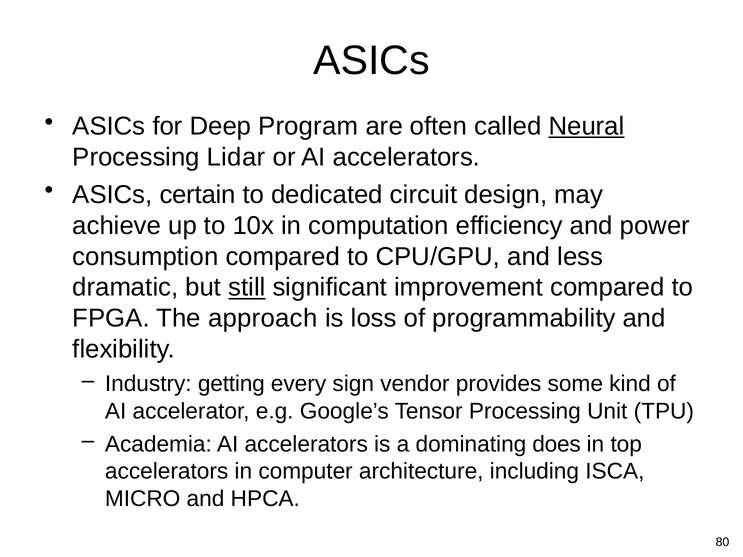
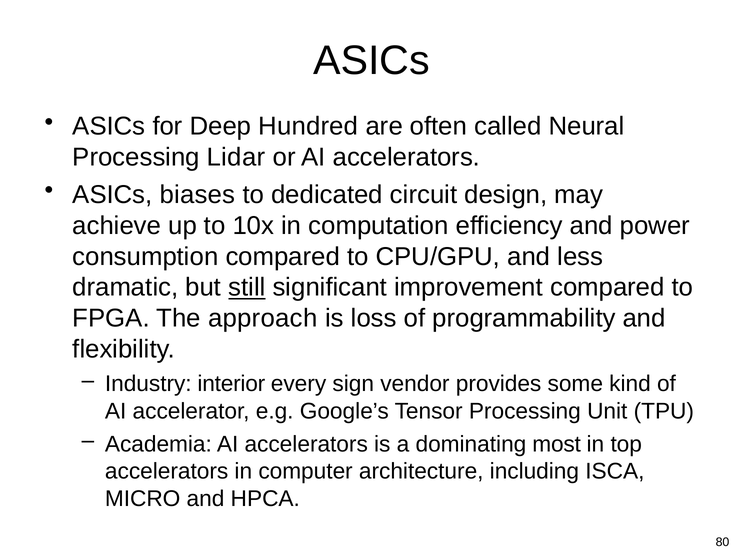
Program: Program -> Hundred
Neural underline: present -> none
certain: certain -> biases
getting: getting -> interior
does: does -> most
